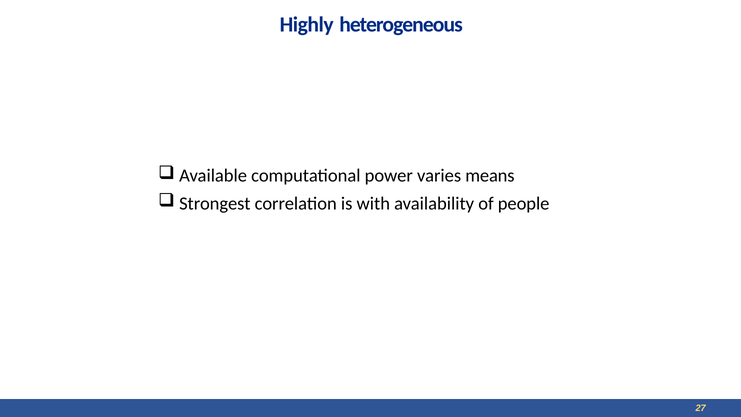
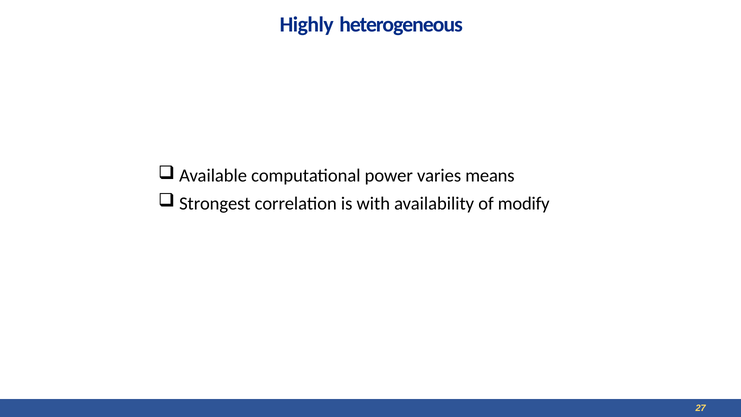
people: people -> modify
